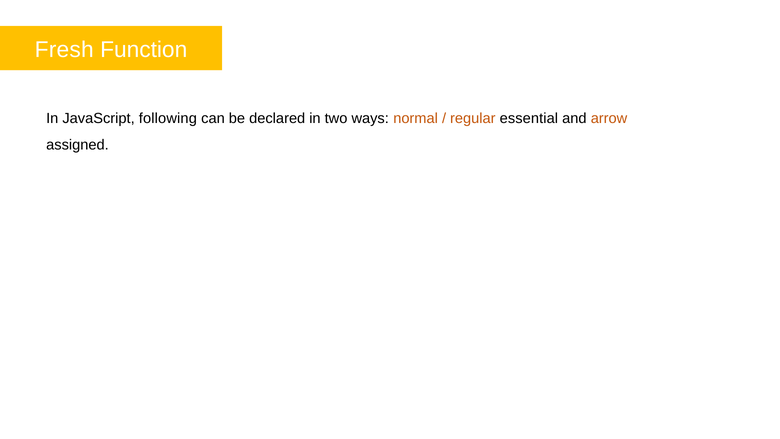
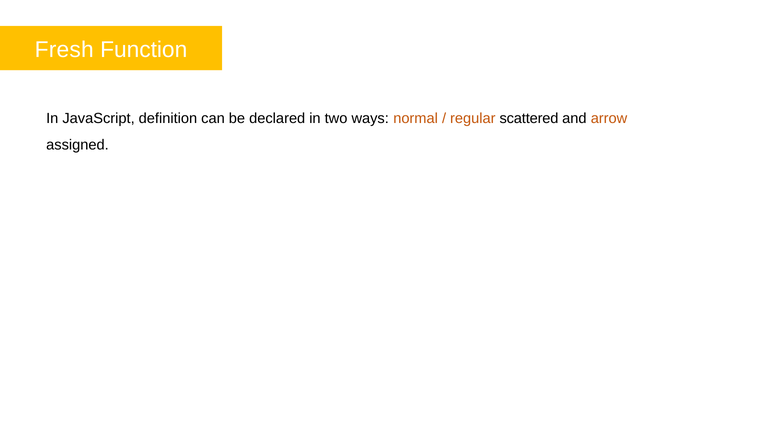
following: following -> definition
essential: essential -> scattered
